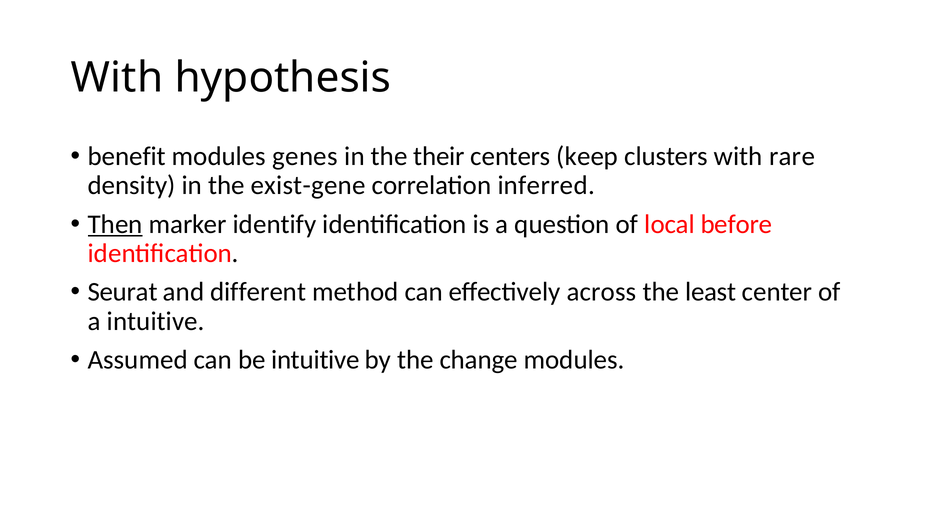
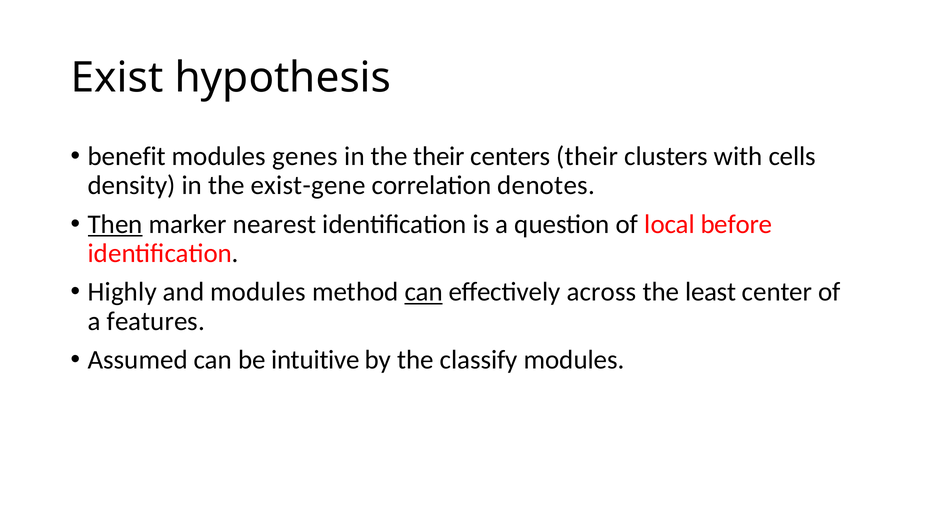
With at (117, 78): With -> Exist
centers keep: keep -> their
rare: rare -> cells
inferred: inferred -> denotes
identify: identify -> nearest
Seurat: Seurat -> Highly
and different: different -> modules
can at (424, 292) underline: none -> present
a intuitive: intuitive -> features
change: change -> classify
